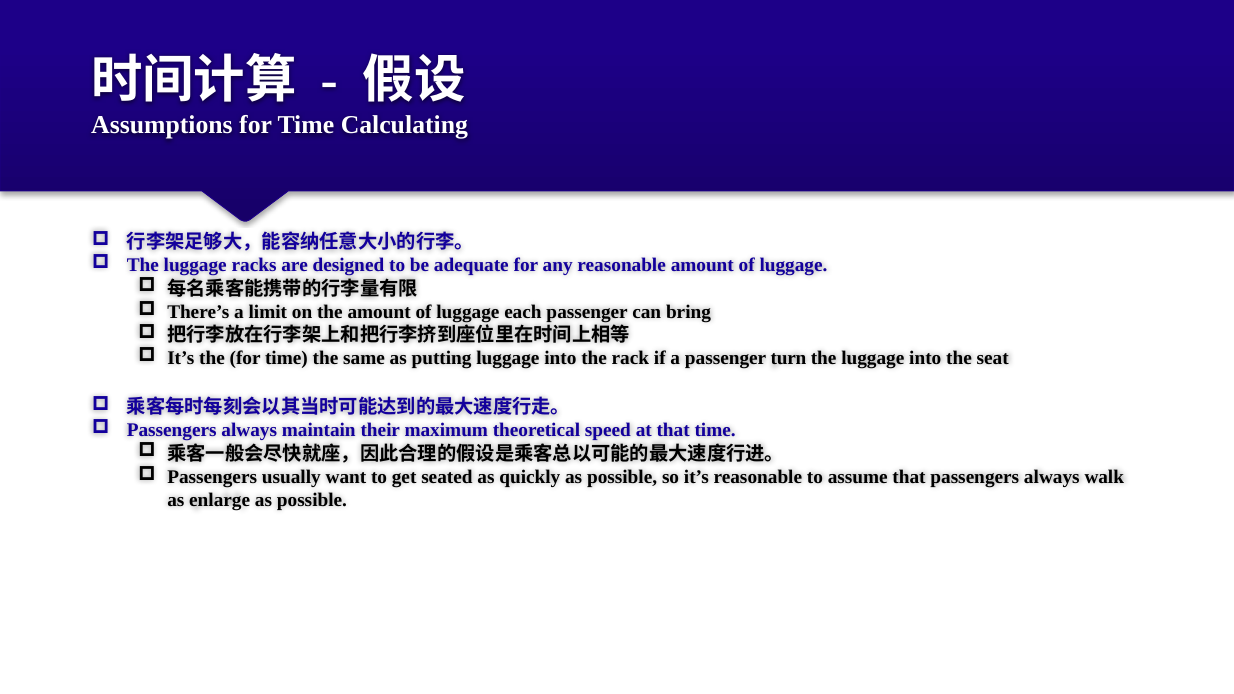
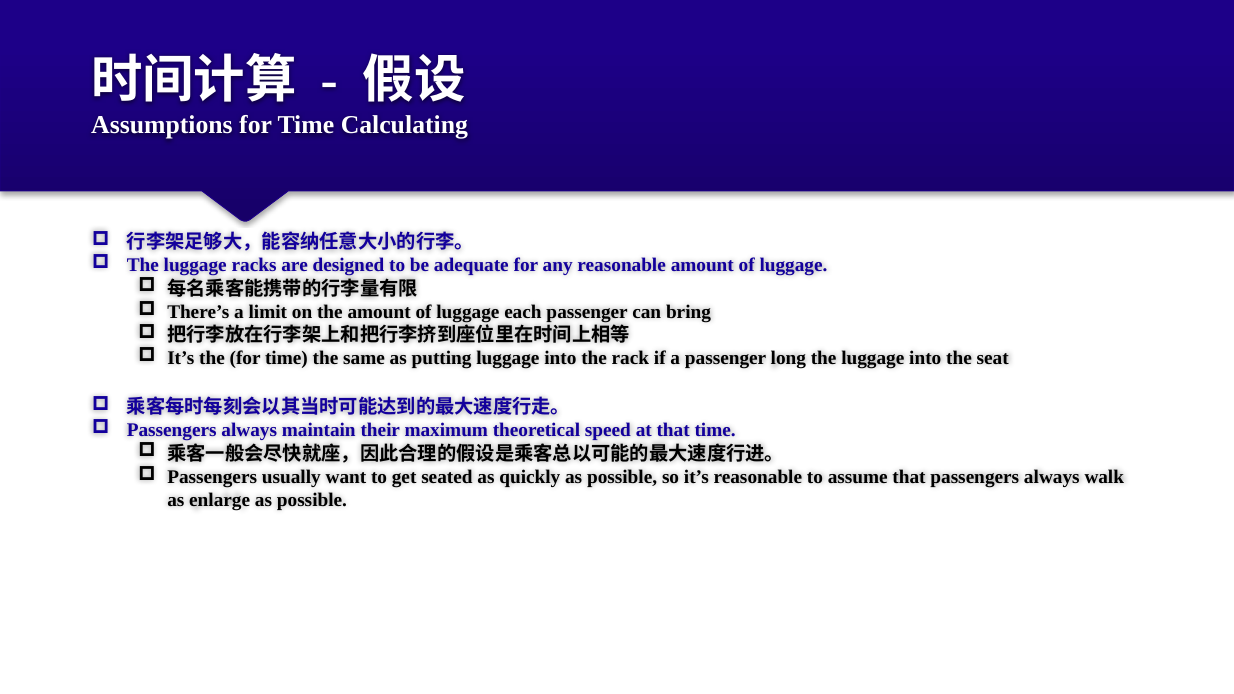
turn: turn -> long
